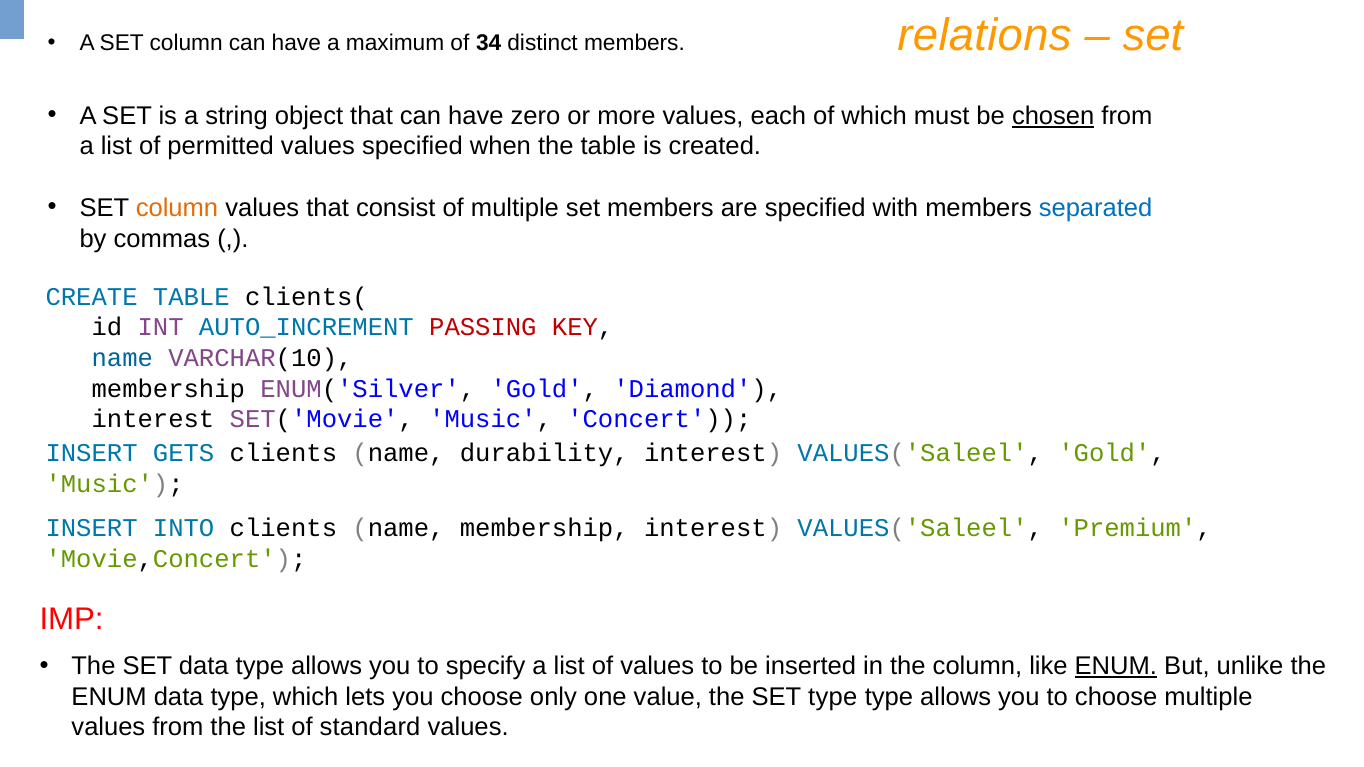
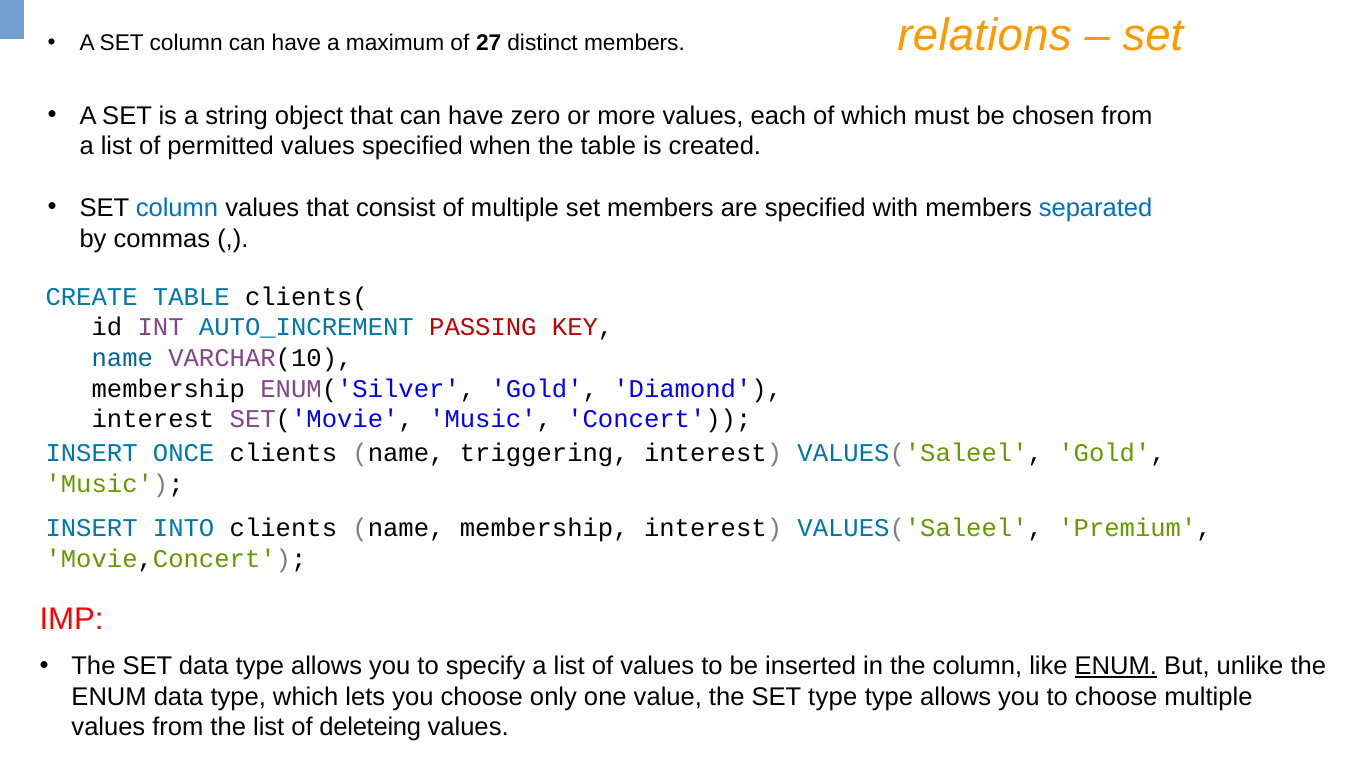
34: 34 -> 27
chosen underline: present -> none
column at (177, 208) colour: orange -> blue
GETS: GETS -> ONCE
durability: durability -> triggering
standard: standard -> deleteing
